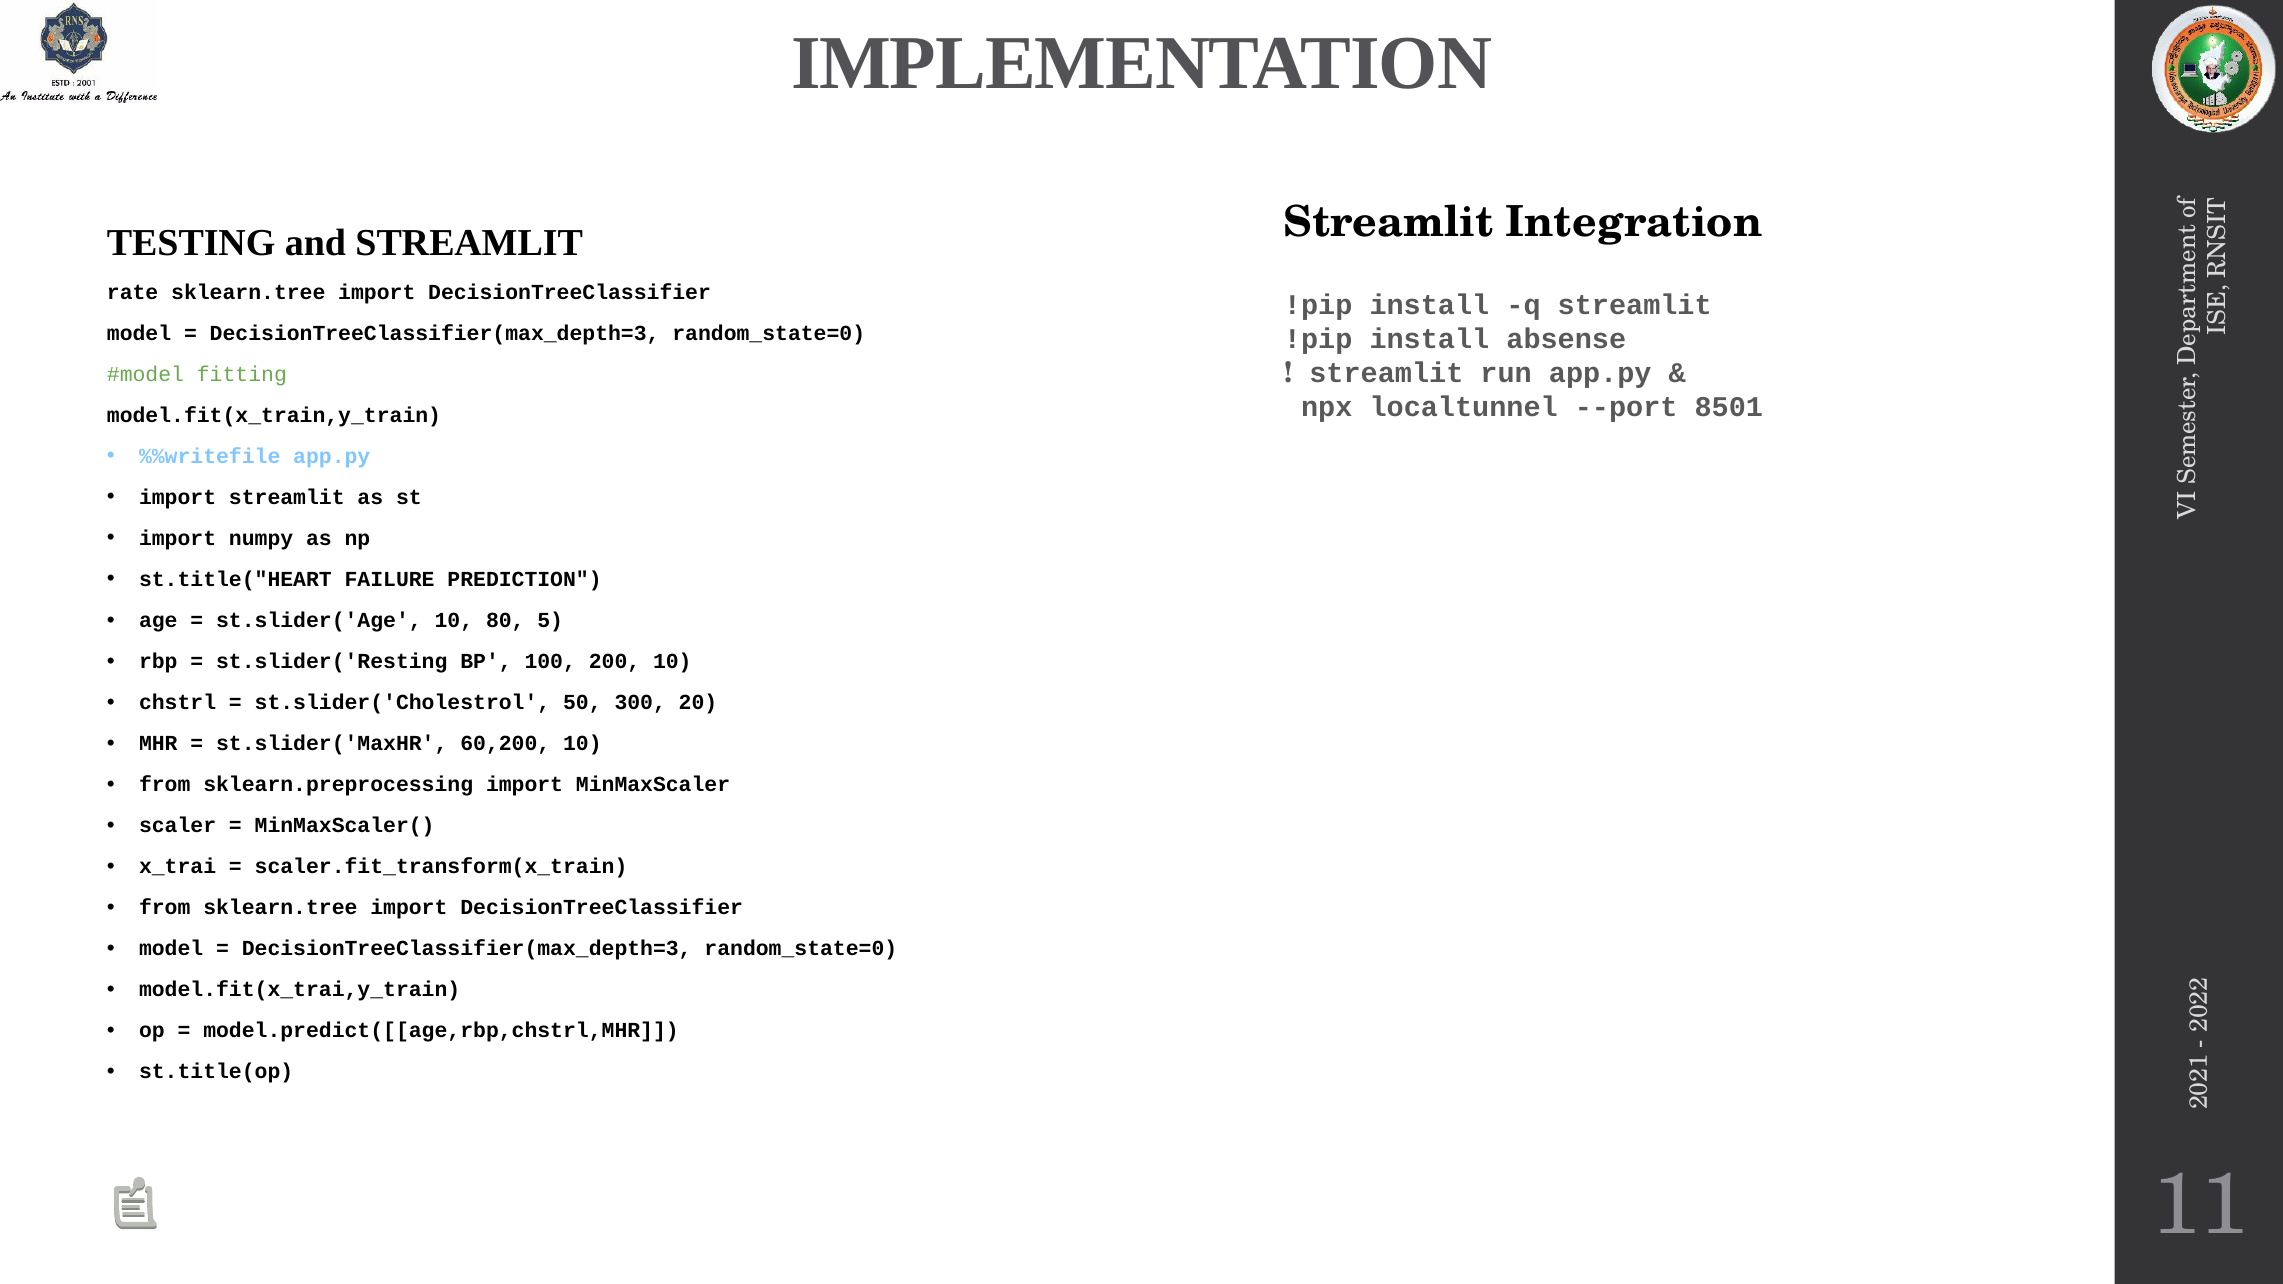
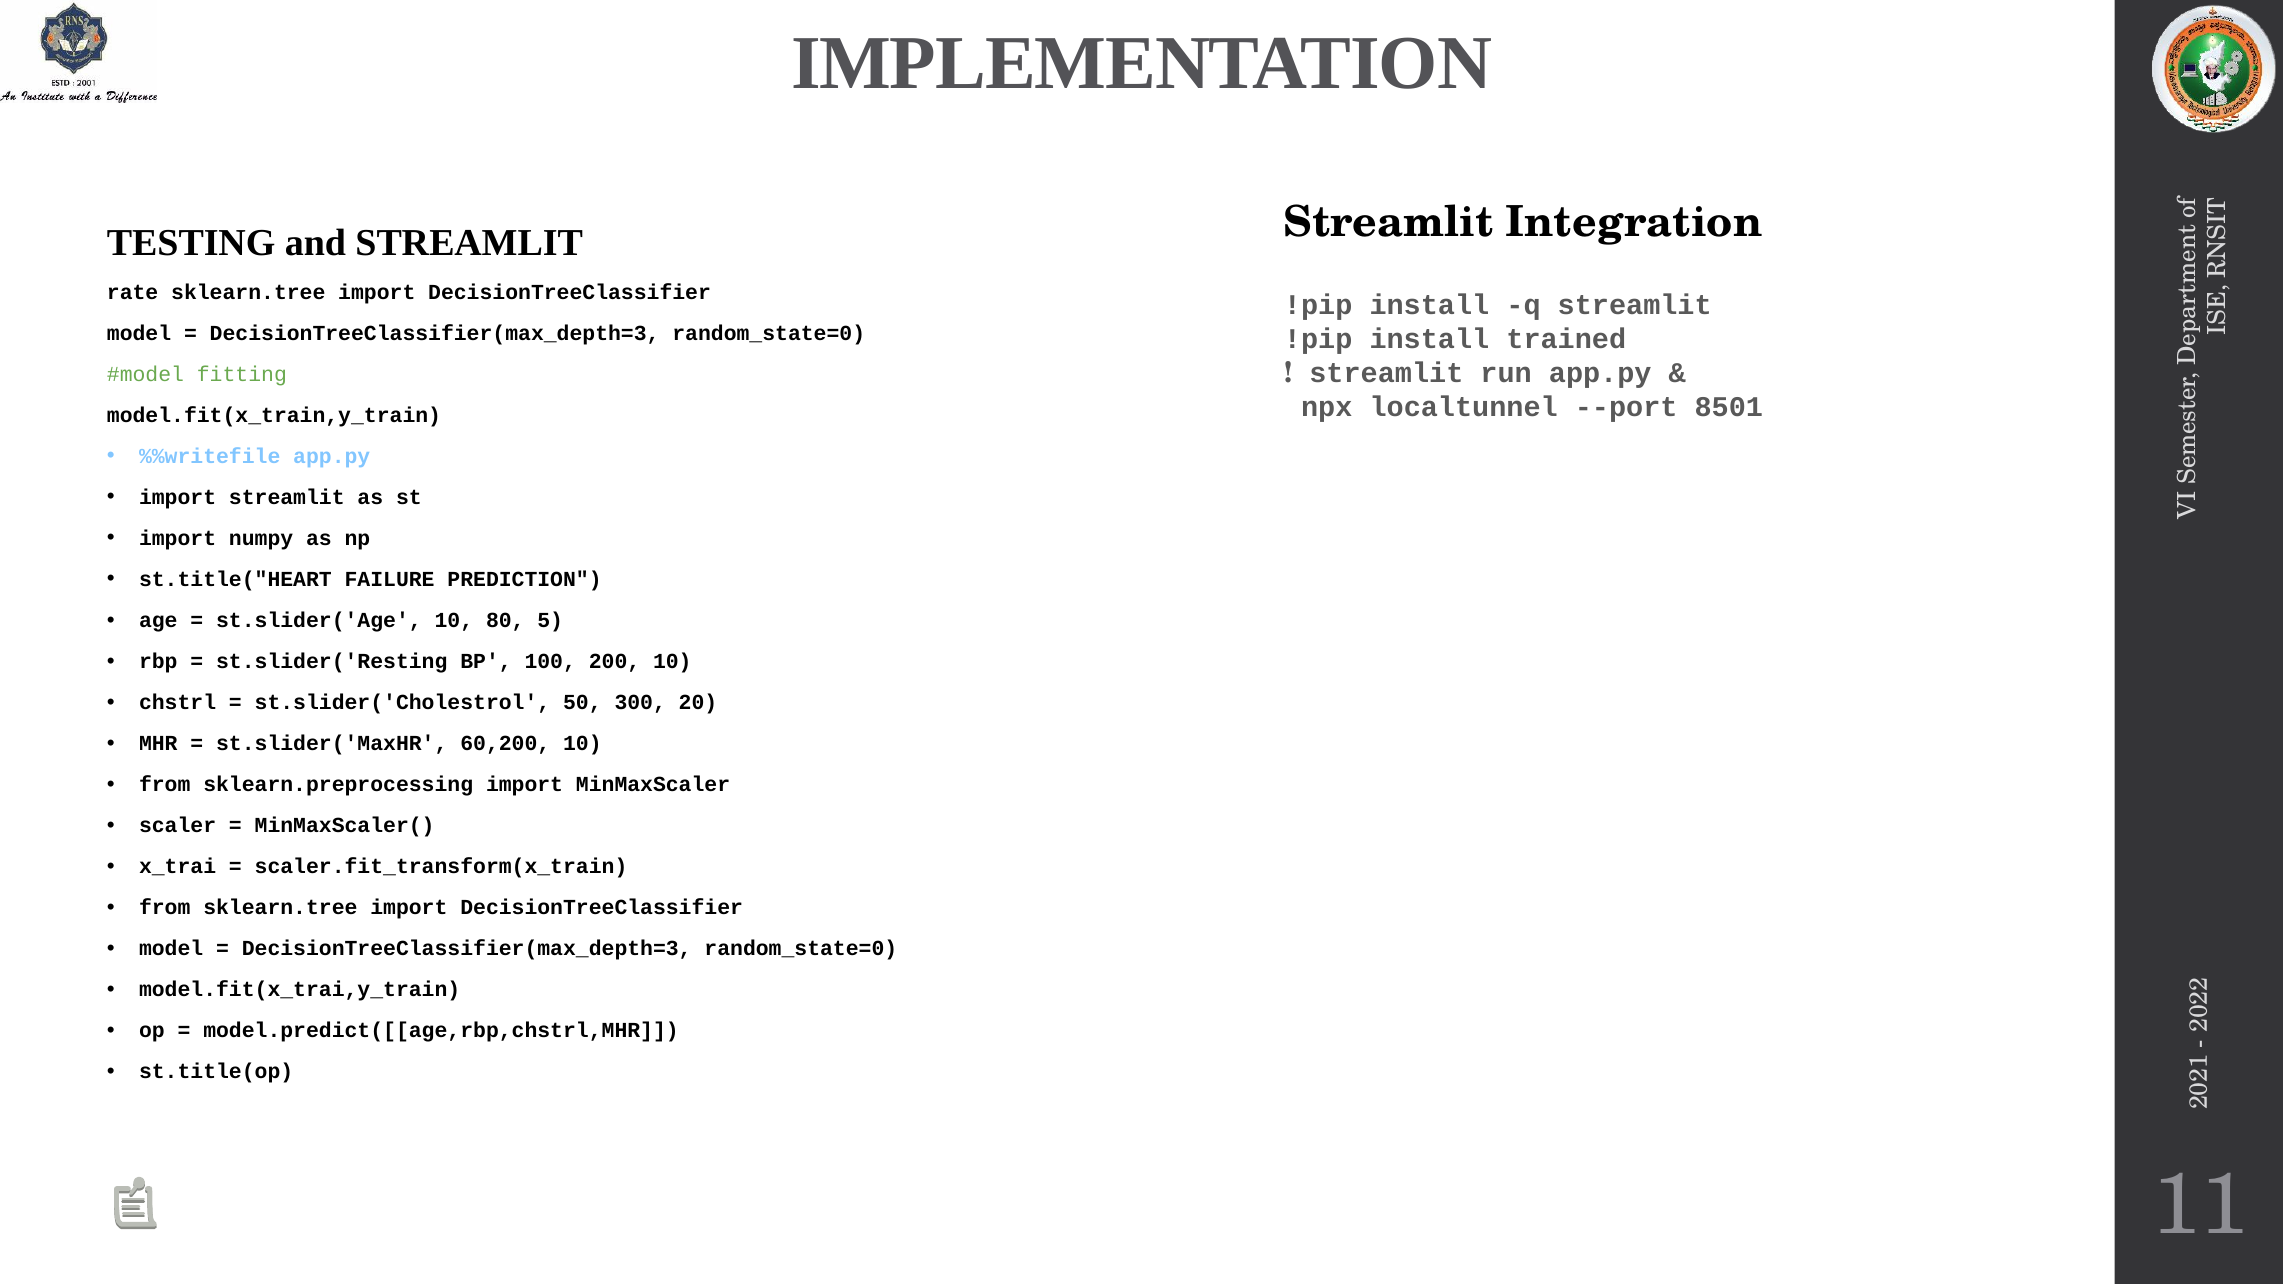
absense: absense -> trained
